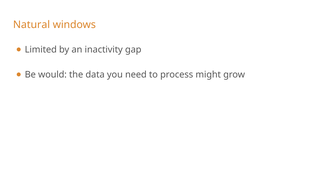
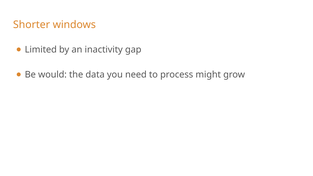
Natural: Natural -> Shorter
